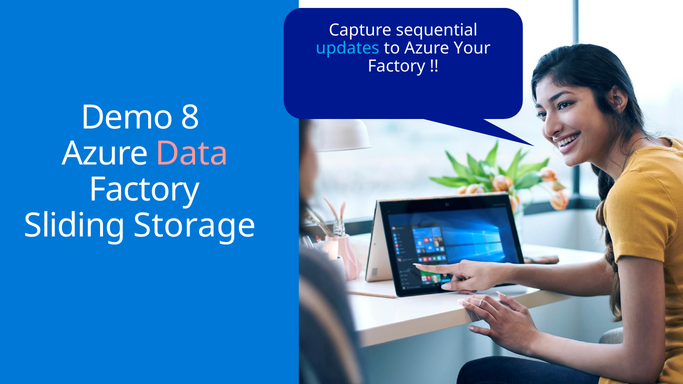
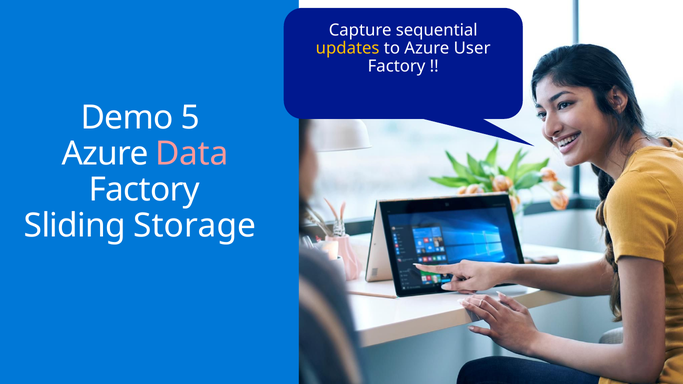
updates colour: light blue -> yellow
Your: Your -> User
8: 8 -> 5
